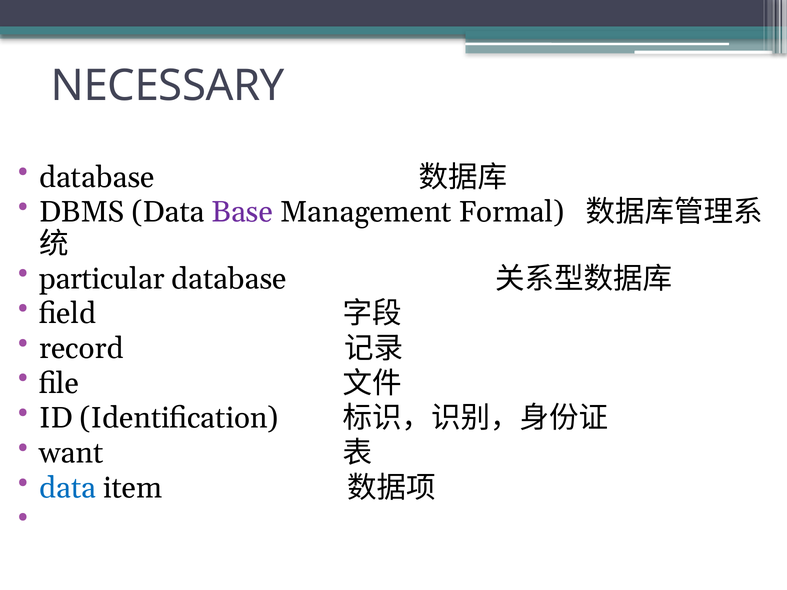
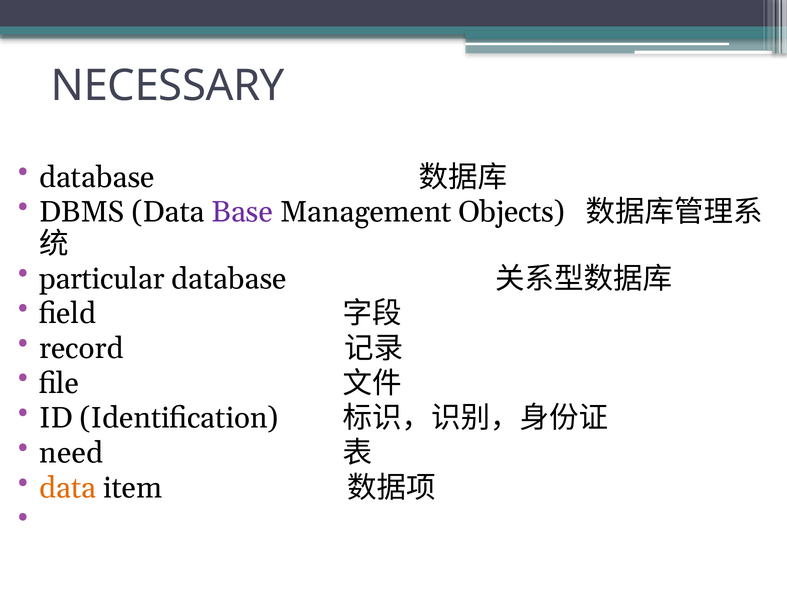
Formal: Formal -> Objects
want: want -> need
data at (68, 488) colour: blue -> orange
